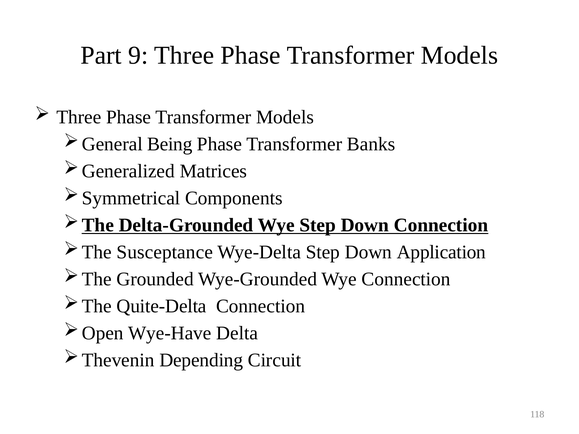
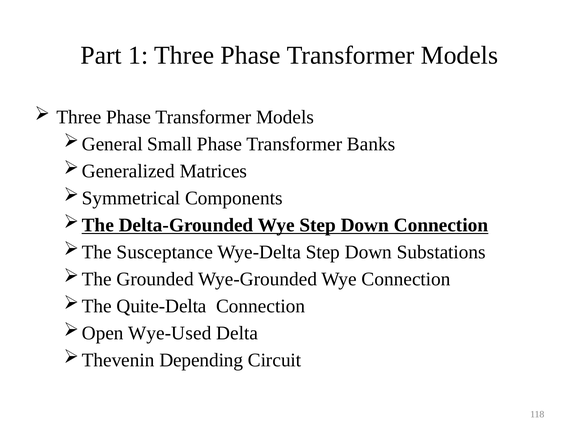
9: 9 -> 1
Being: Being -> Small
Application: Application -> Substations
Wye-Have: Wye-Have -> Wye-Used
